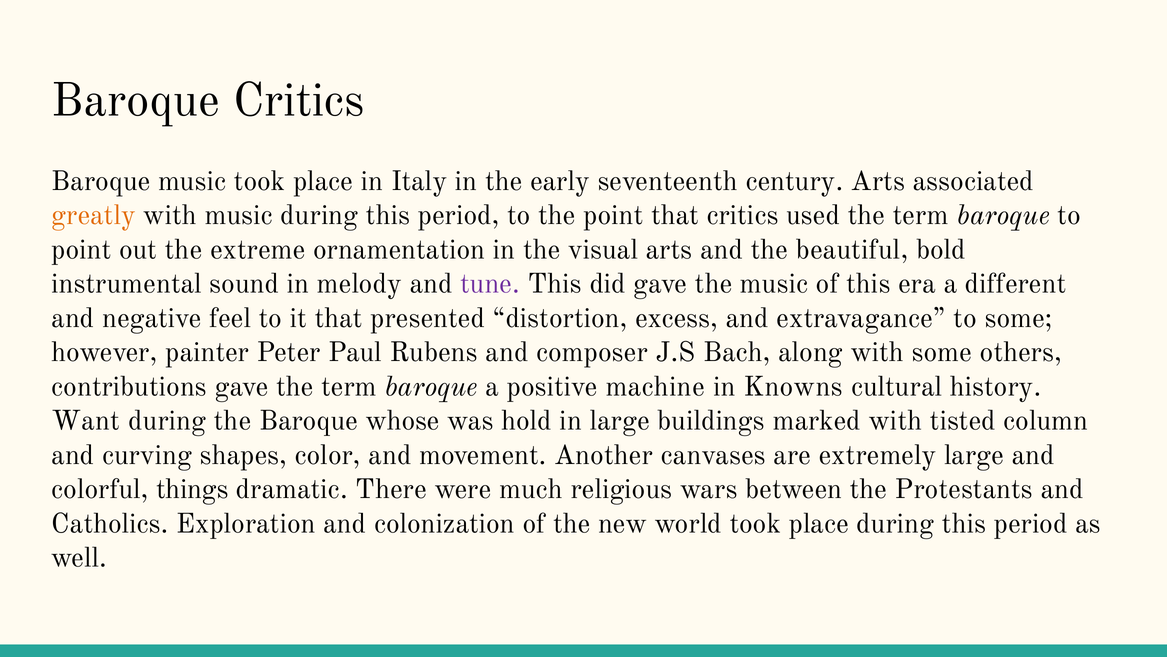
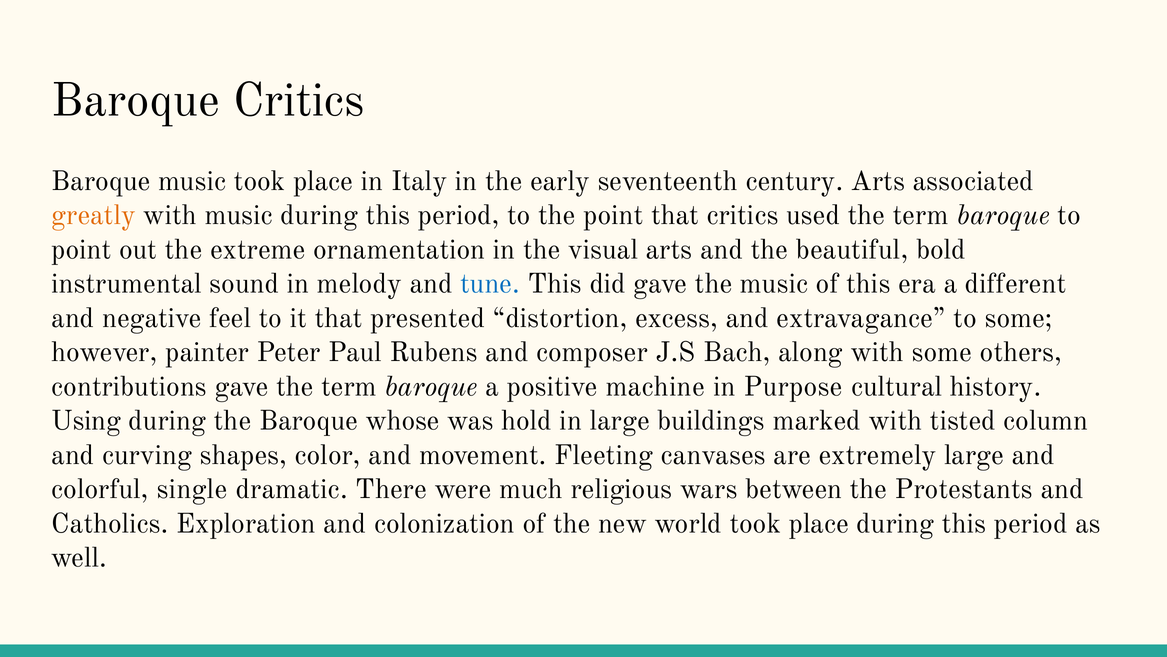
tune colour: purple -> blue
Knowns: Knowns -> Purpose
Want: Want -> Using
Another: Another -> Fleeting
things: things -> single
